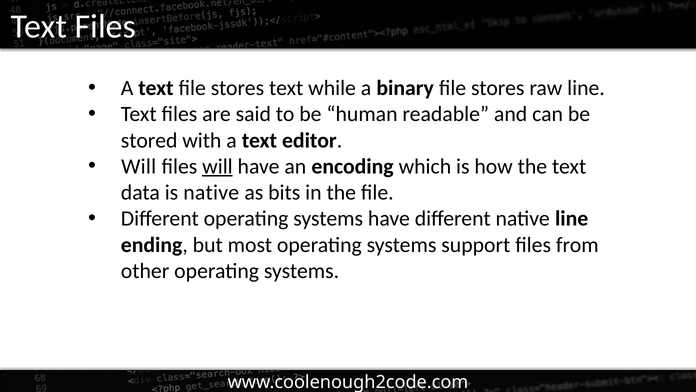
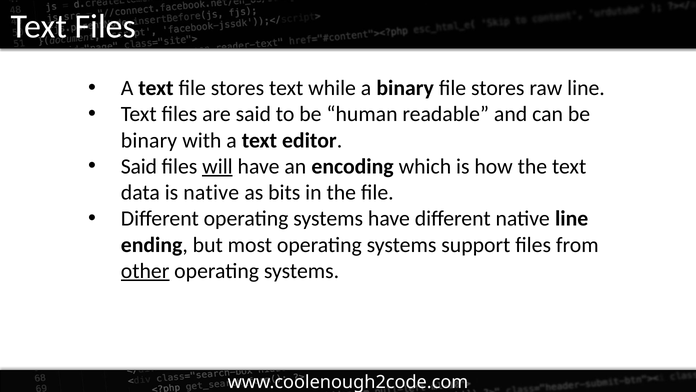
stored at (149, 140): stored -> binary
Will at (139, 166): Will -> Said
other underline: none -> present
